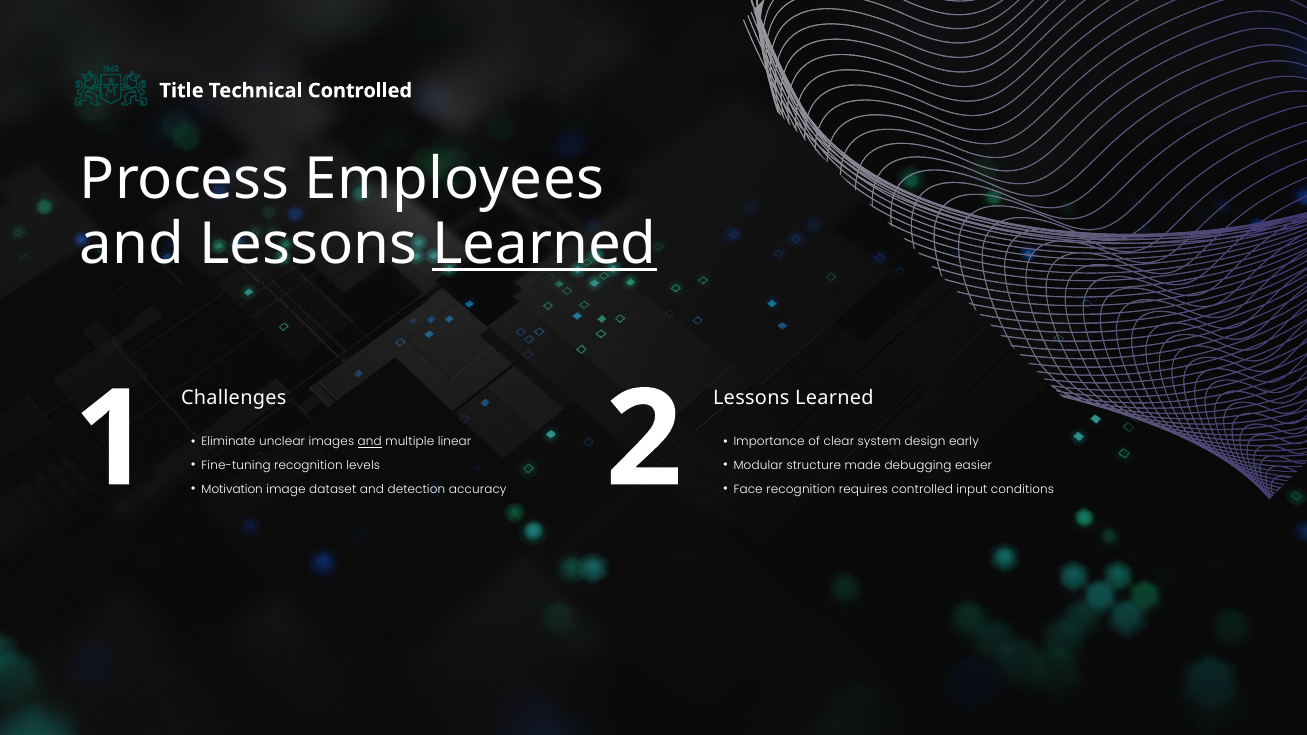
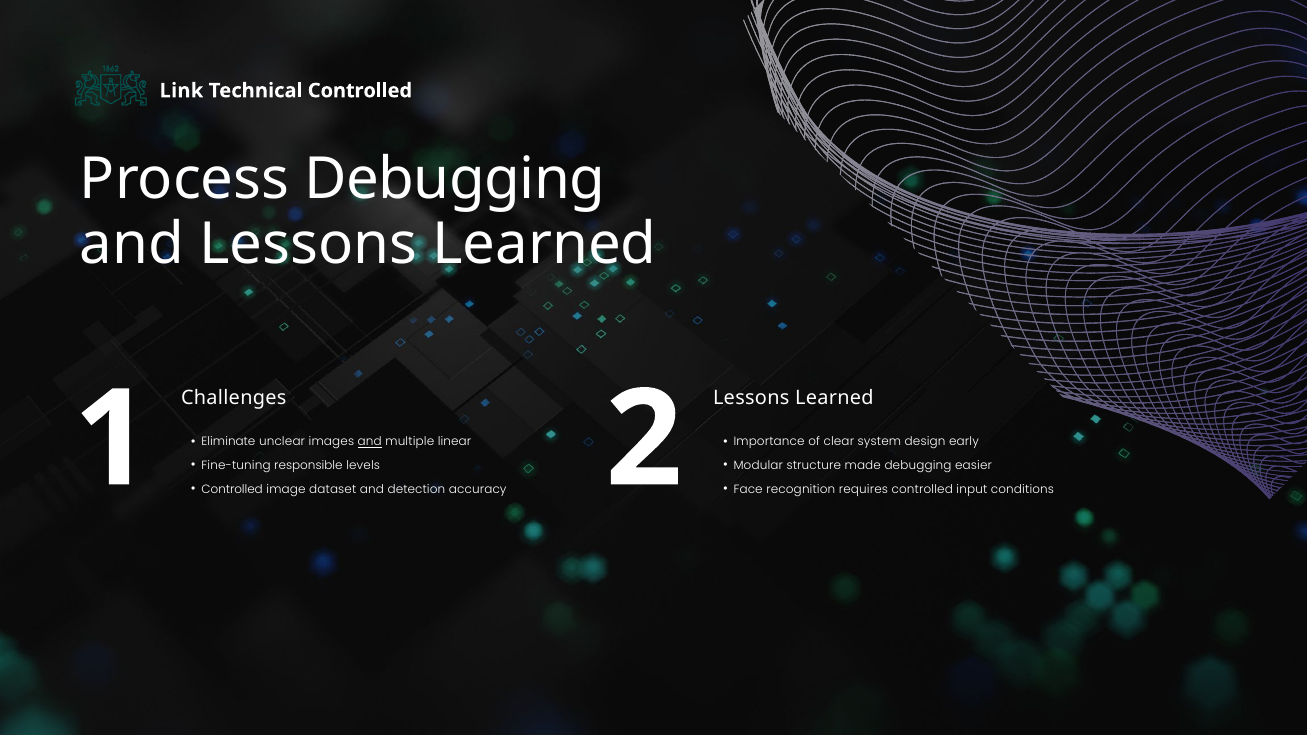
Title: Title -> Link
Process Employees: Employees -> Debugging
Learned at (544, 245) underline: present -> none
Fine-tuning recognition: recognition -> responsible
Motivation at (232, 489): Motivation -> Controlled
